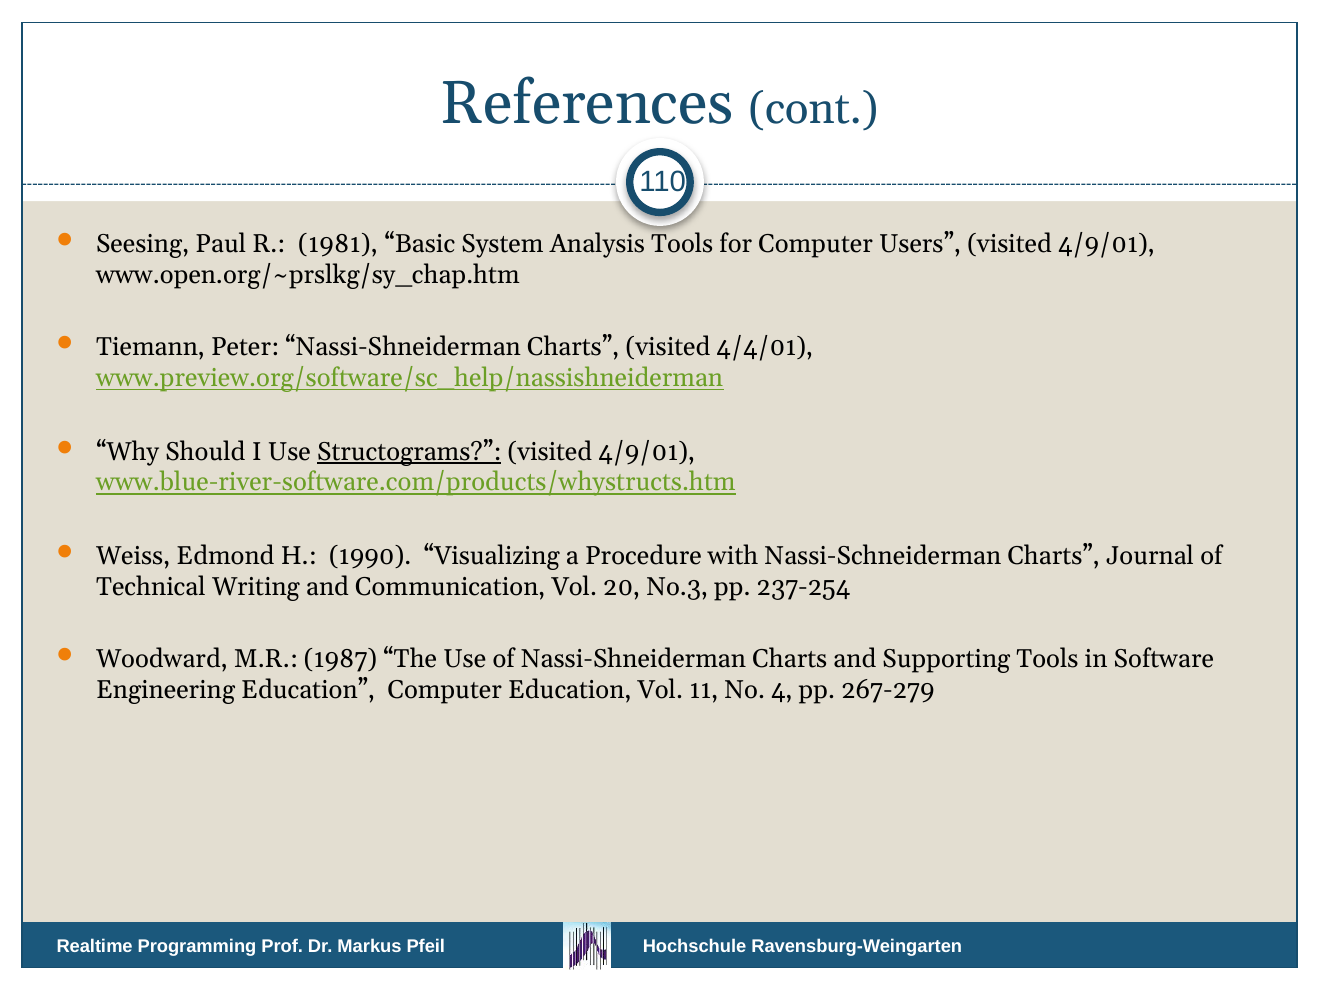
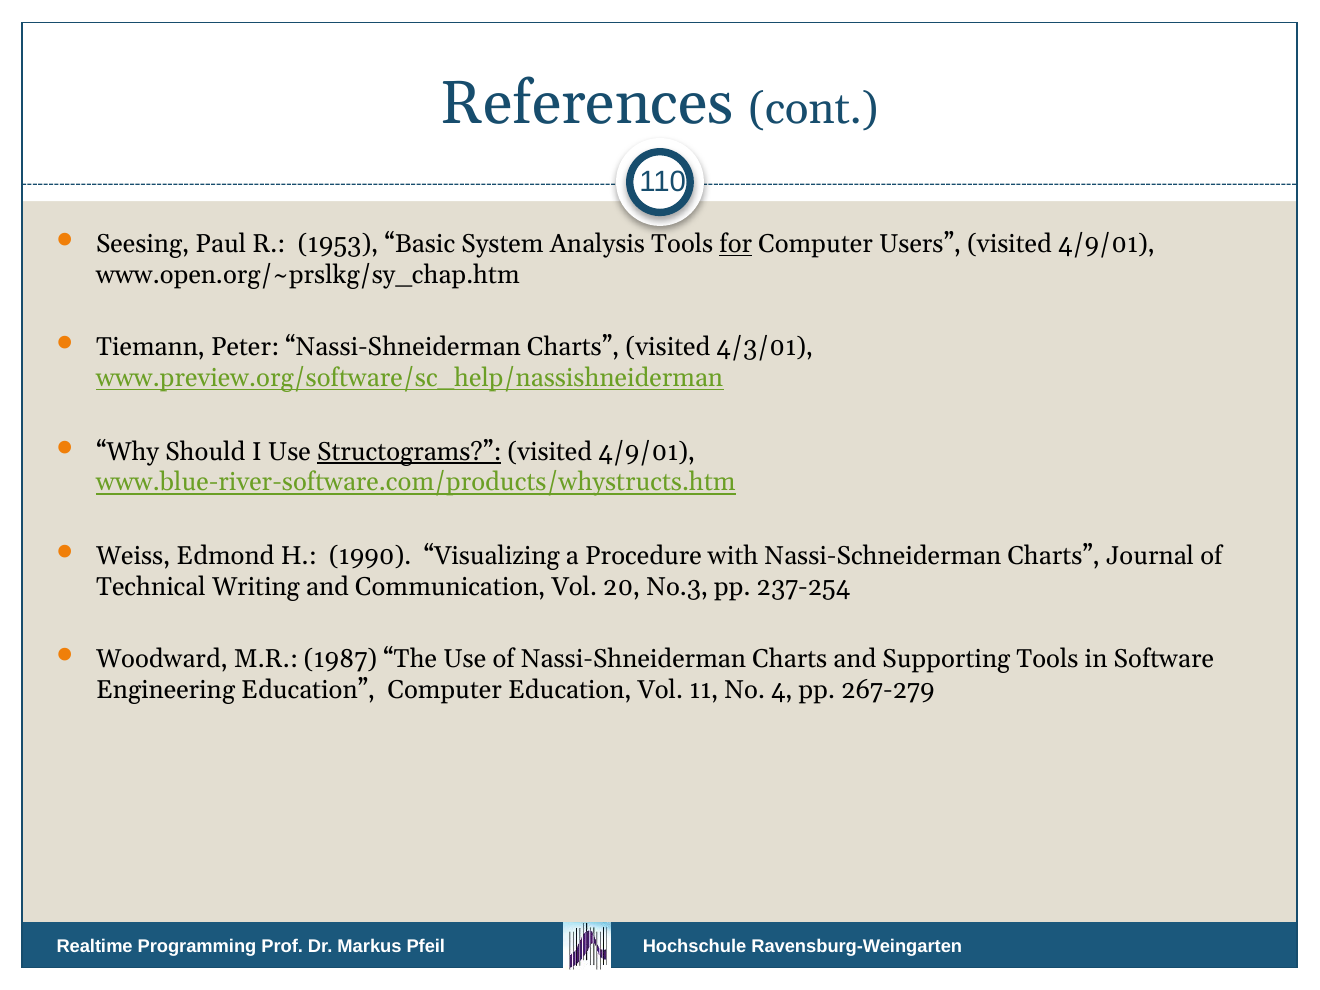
1981: 1981 -> 1953
for underline: none -> present
4/4/01: 4/4/01 -> 4/3/01
